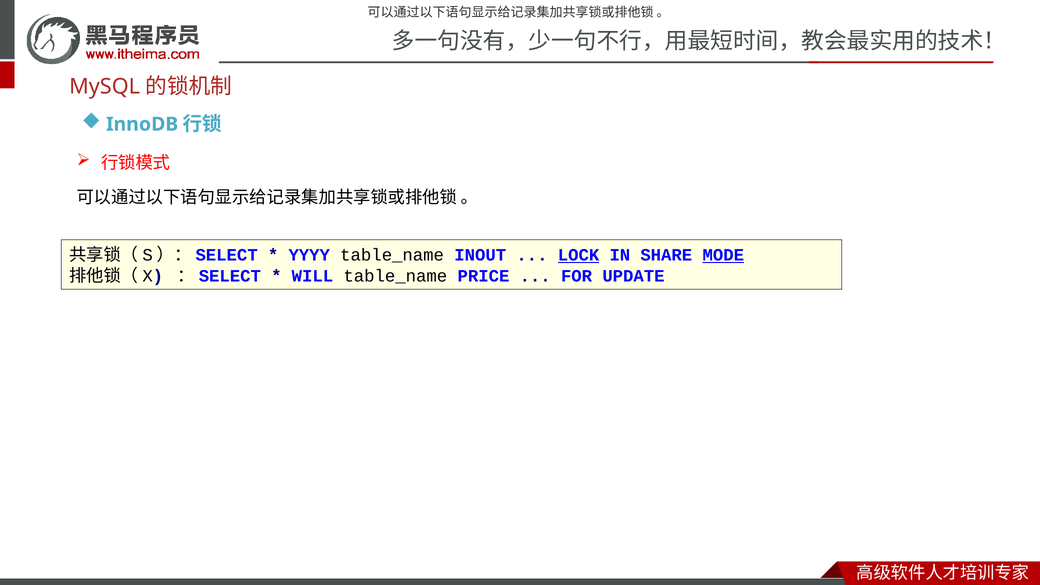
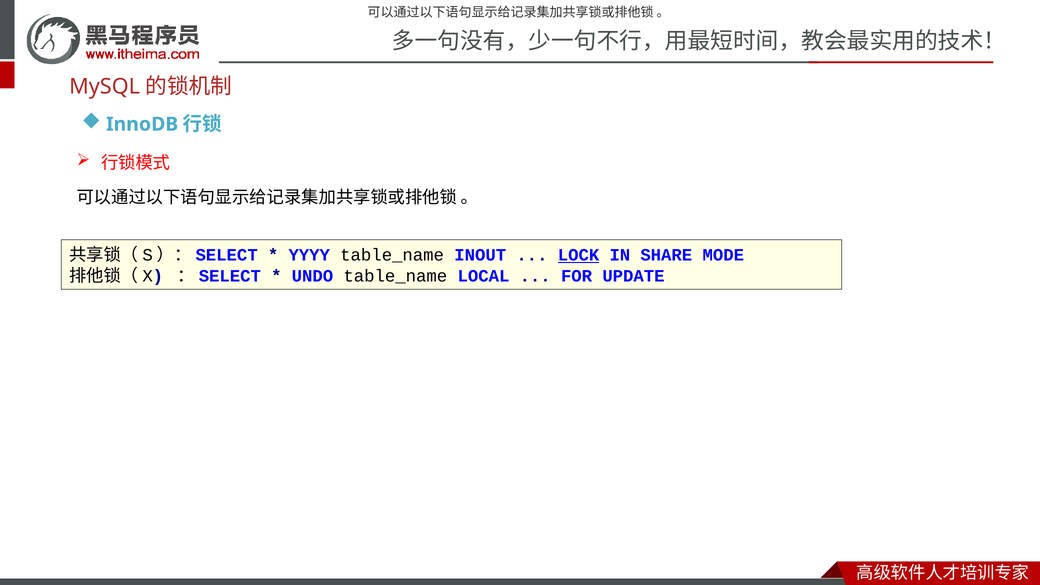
MODE underline: present -> none
WILL: WILL -> UNDO
PRICE: PRICE -> LOCAL
